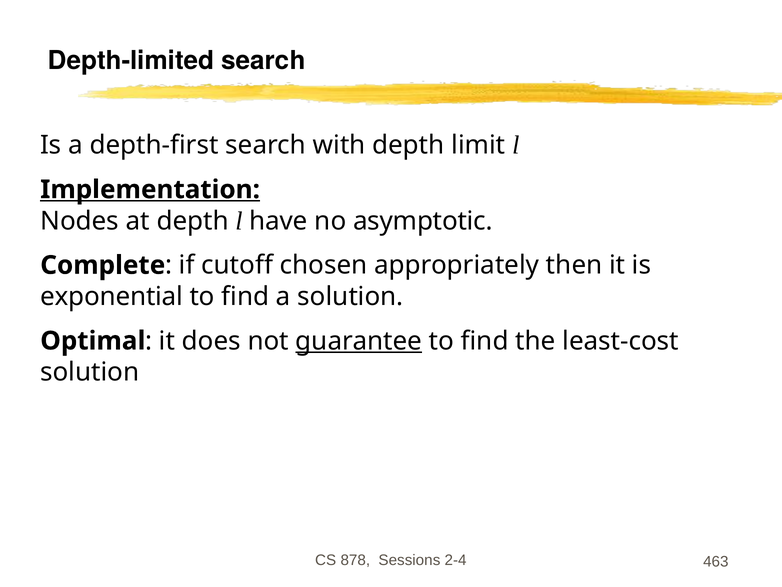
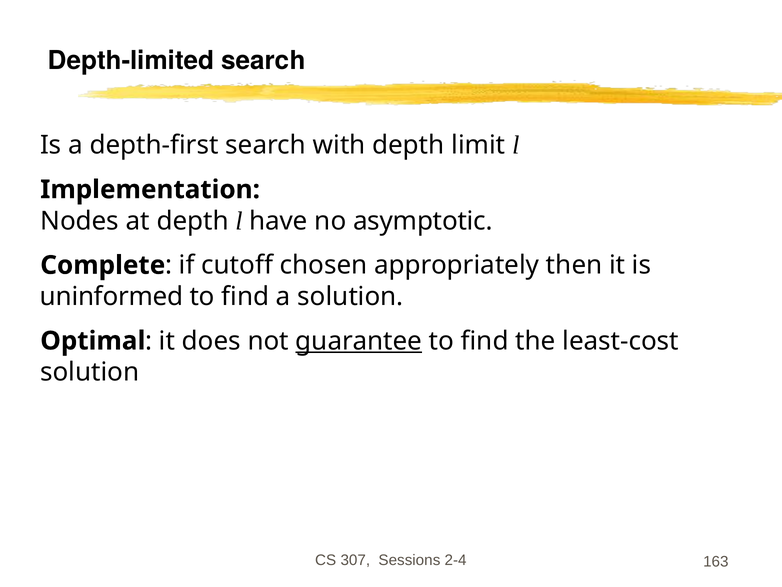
Implementation underline: present -> none
exponential: exponential -> uninformed
878: 878 -> 307
463: 463 -> 163
